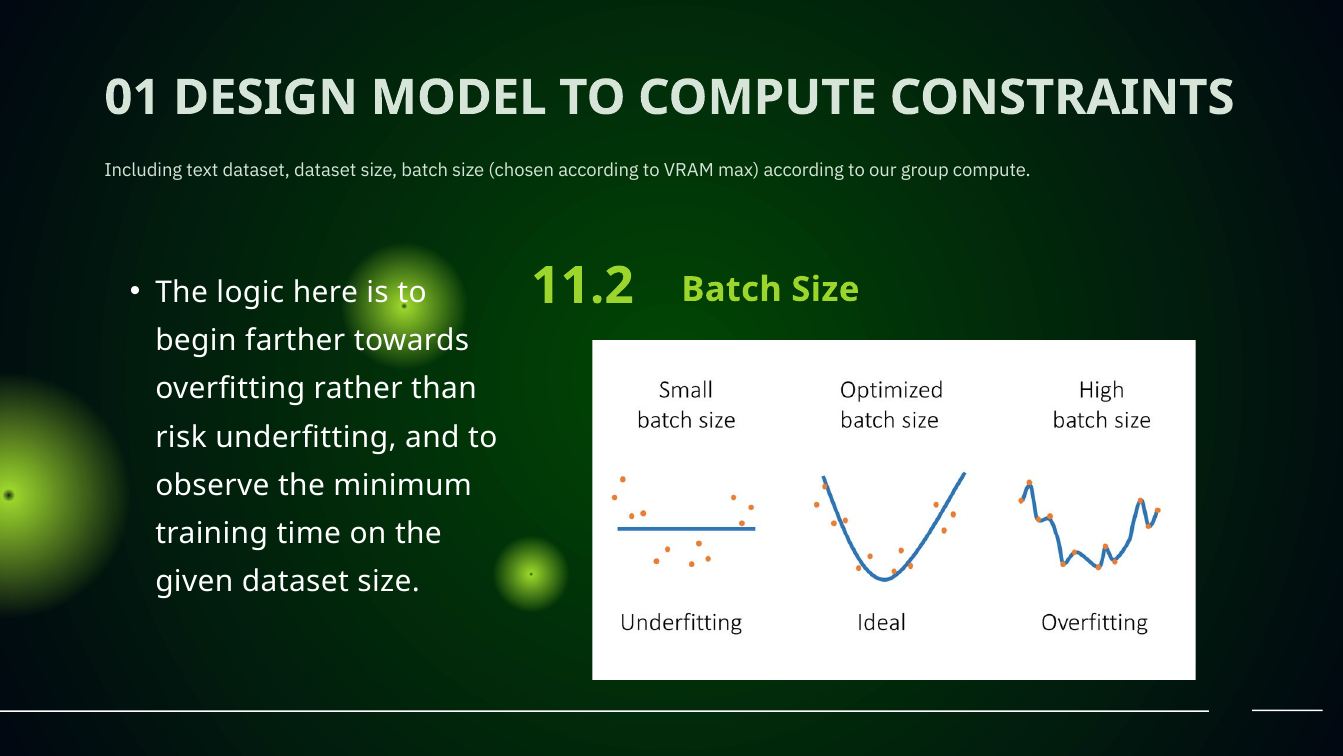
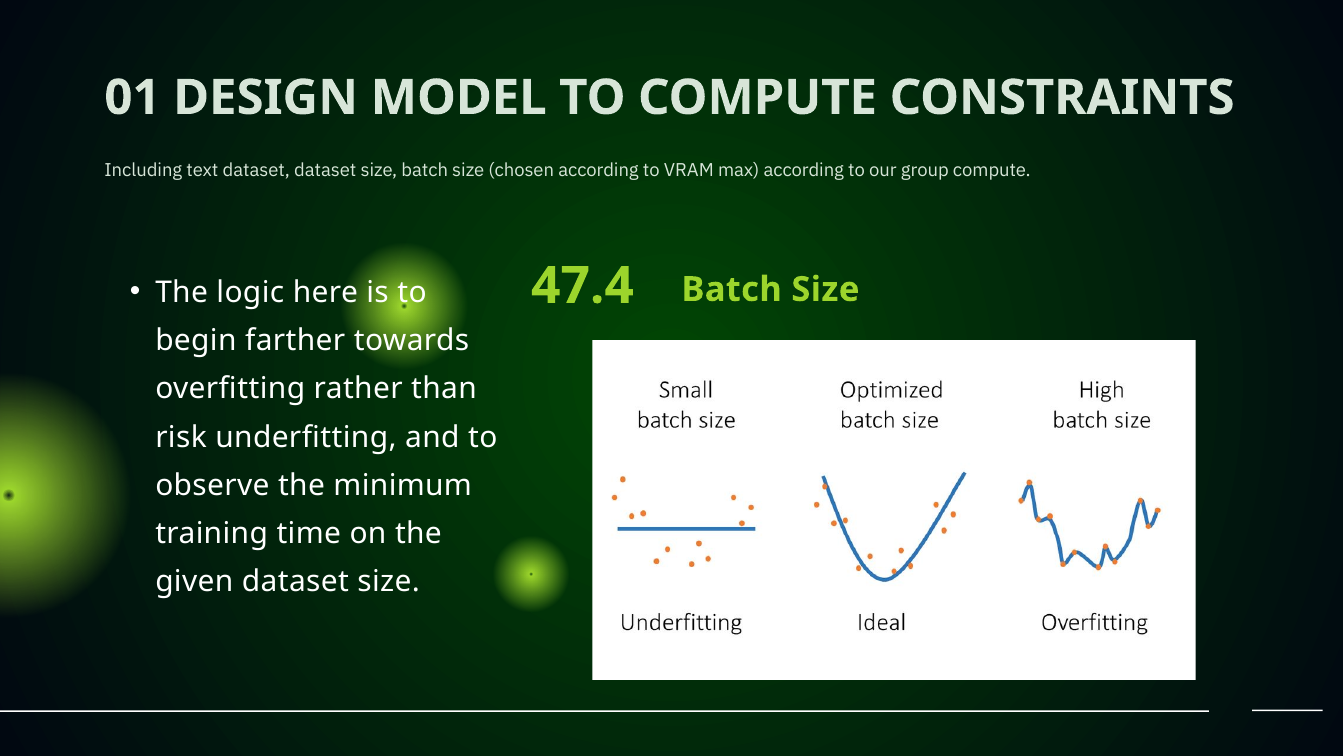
11.2: 11.2 -> 47.4
